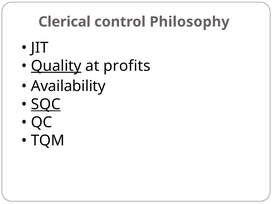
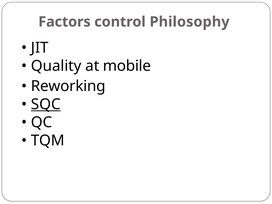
Clerical: Clerical -> Factors
Quality underline: present -> none
profits: profits -> mobile
Availability: Availability -> Reworking
